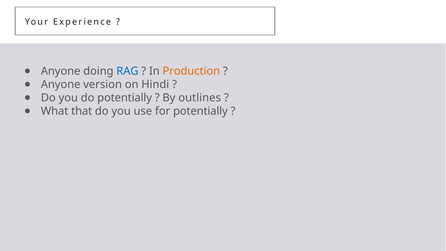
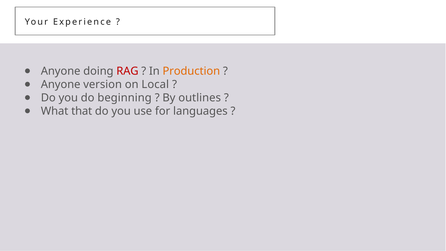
RAG colour: blue -> red
Hindi: Hindi -> Local
do potentially: potentially -> beginning
for potentially: potentially -> languages
